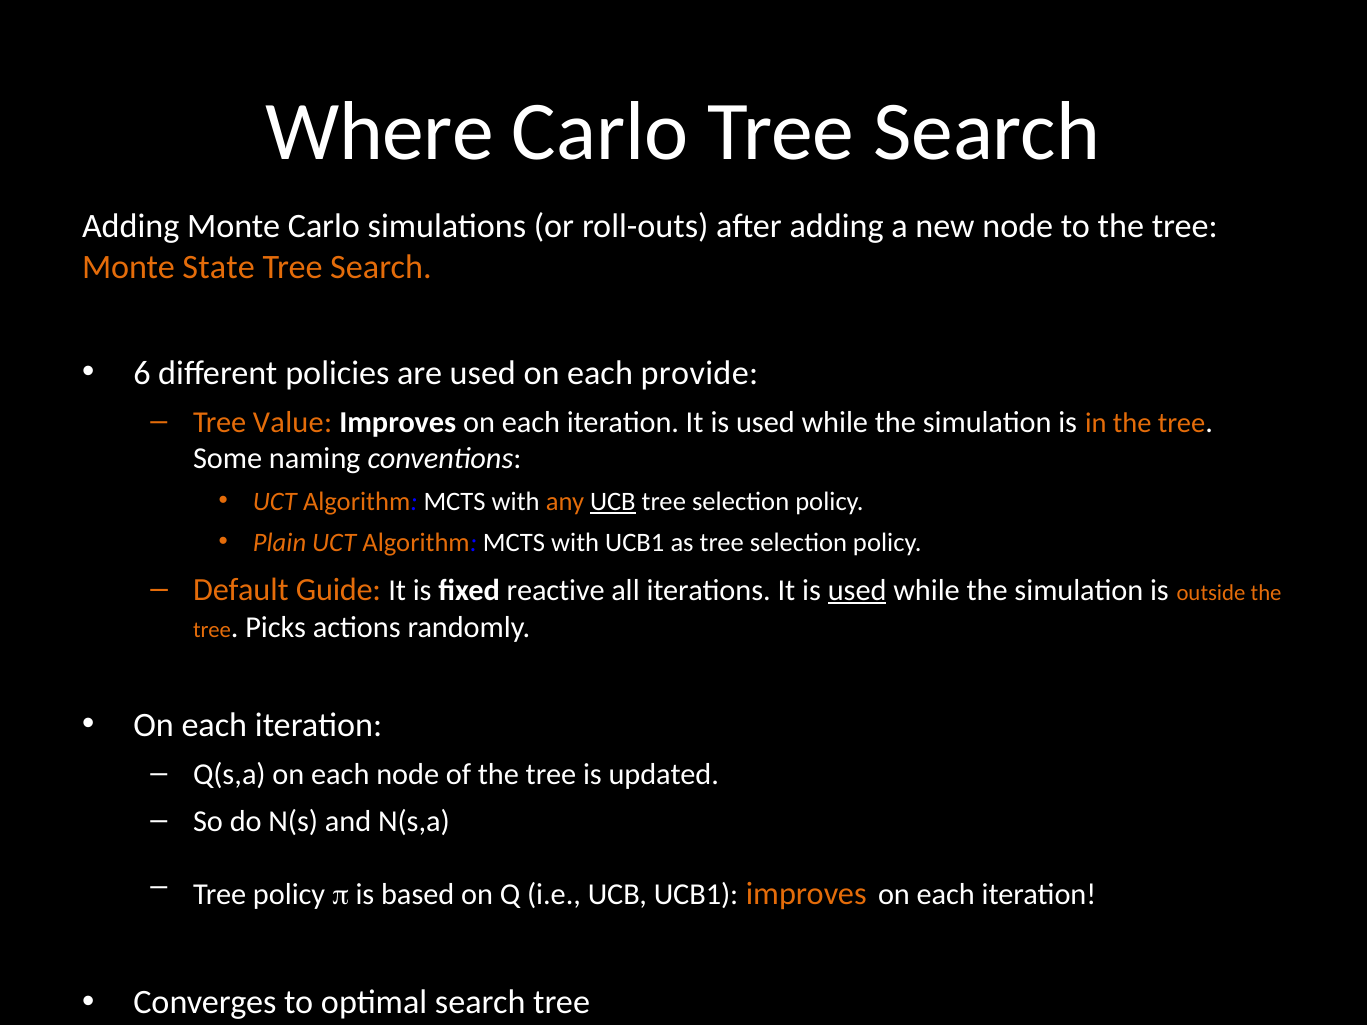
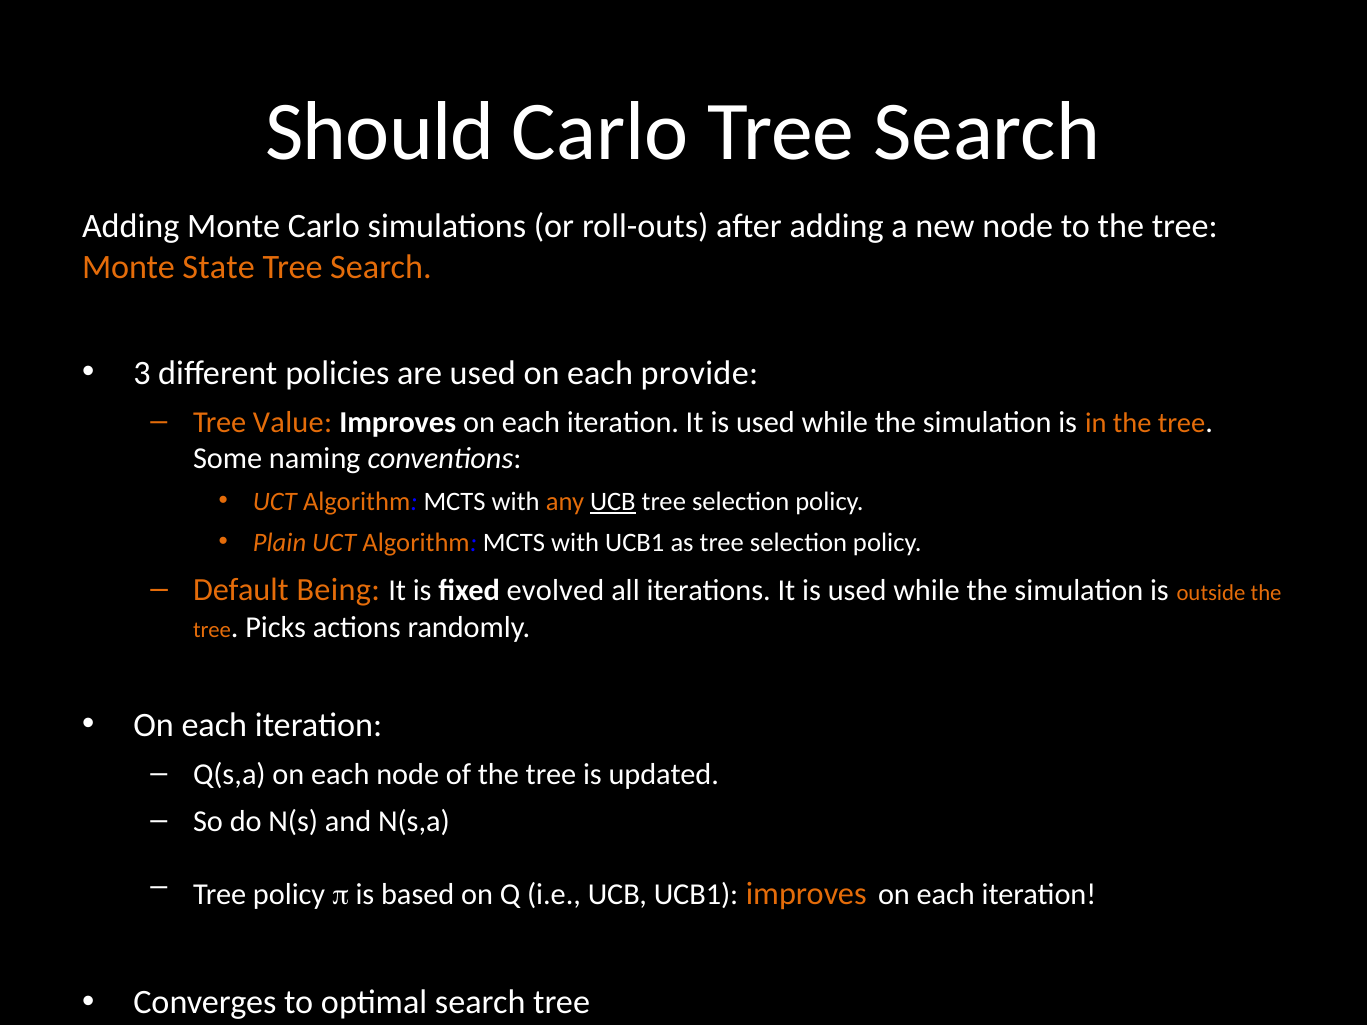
Where: Where -> Should
6: 6 -> 3
Guide: Guide -> Being
reactive: reactive -> evolved
used at (857, 590) underline: present -> none
